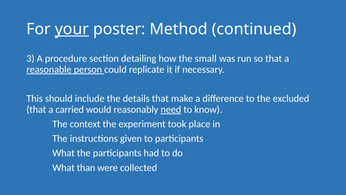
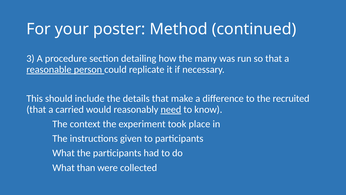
your underline: present -> none
small: small -> many
excluded: excluded -> recruited
